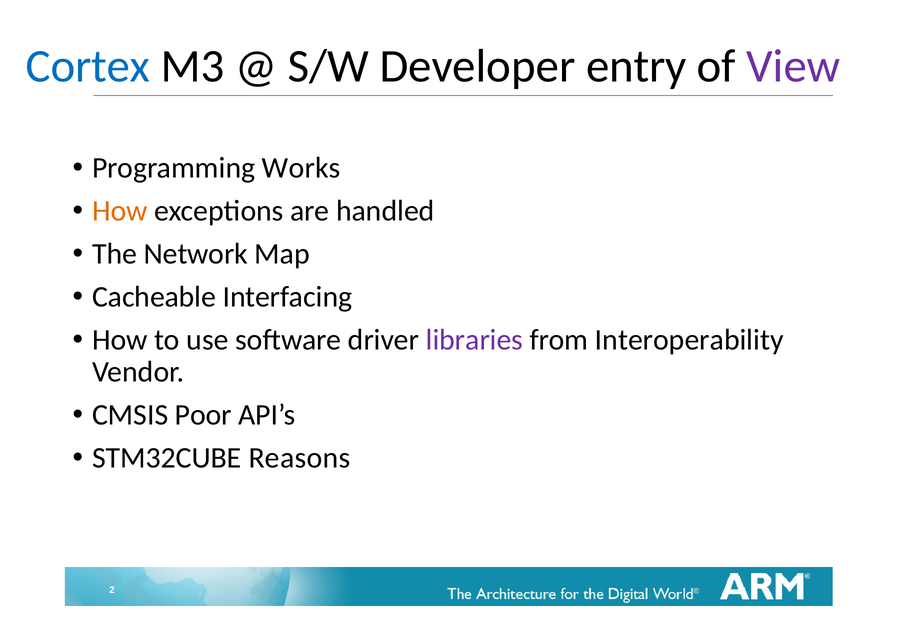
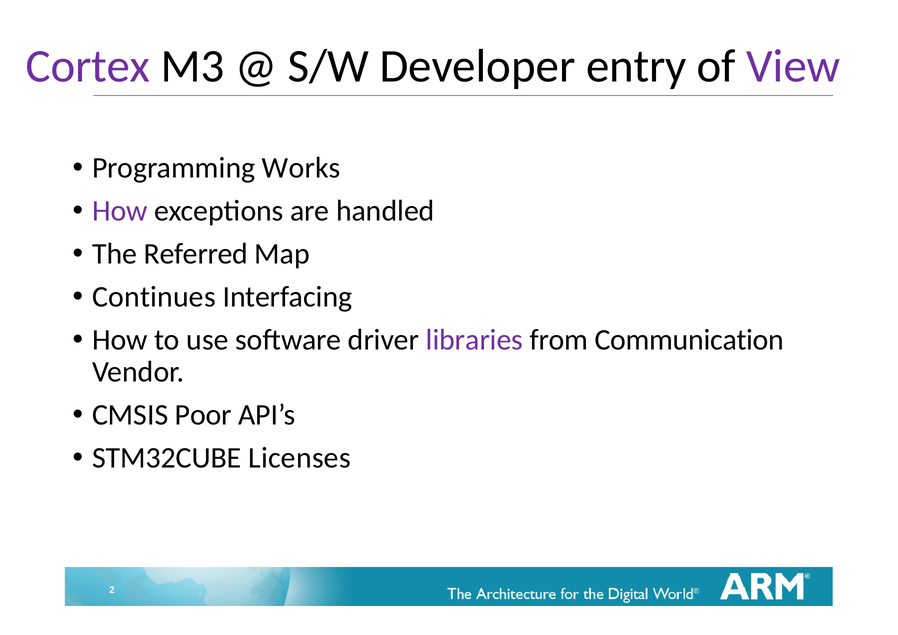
Cortex colour: blue -> purple
How at (120, 211) colour: orange -> purple
Network: Network -> Referred
Cacheable: Cacheable -> Continues
Interoperability: Interoperability -> Communication
Reasons: Reasons -> Licenses
